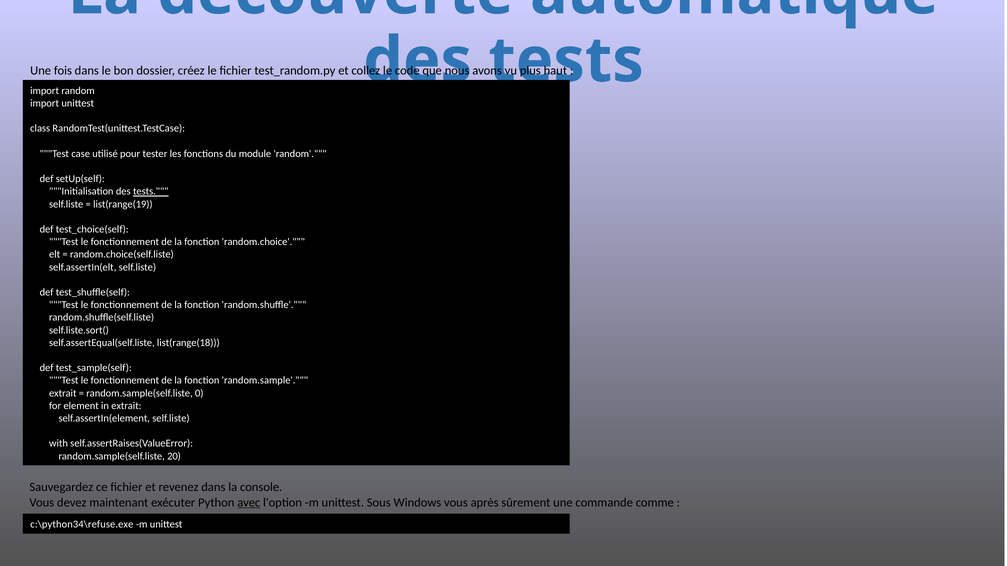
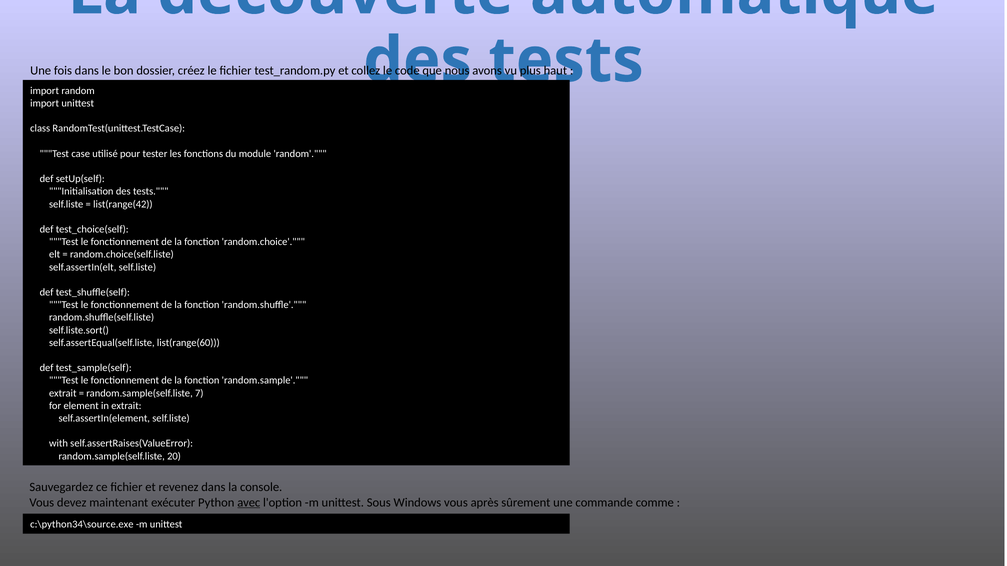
tests at (151, 192) underline: present -> none
list(range(19: list(range(19 -> list(range(42
list(range(18: list(range(18 -> list(range(60
0: 0 -> 7
c:\python34\refuse.exe: c:\python34\refuse.exe -> c:\python34\source.exe
